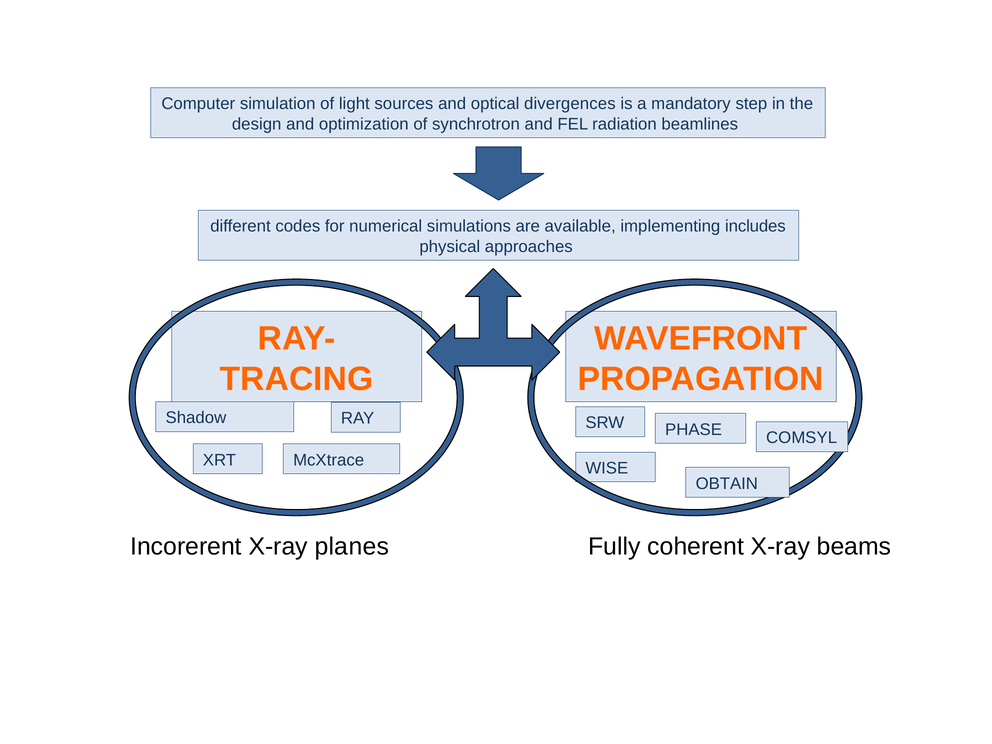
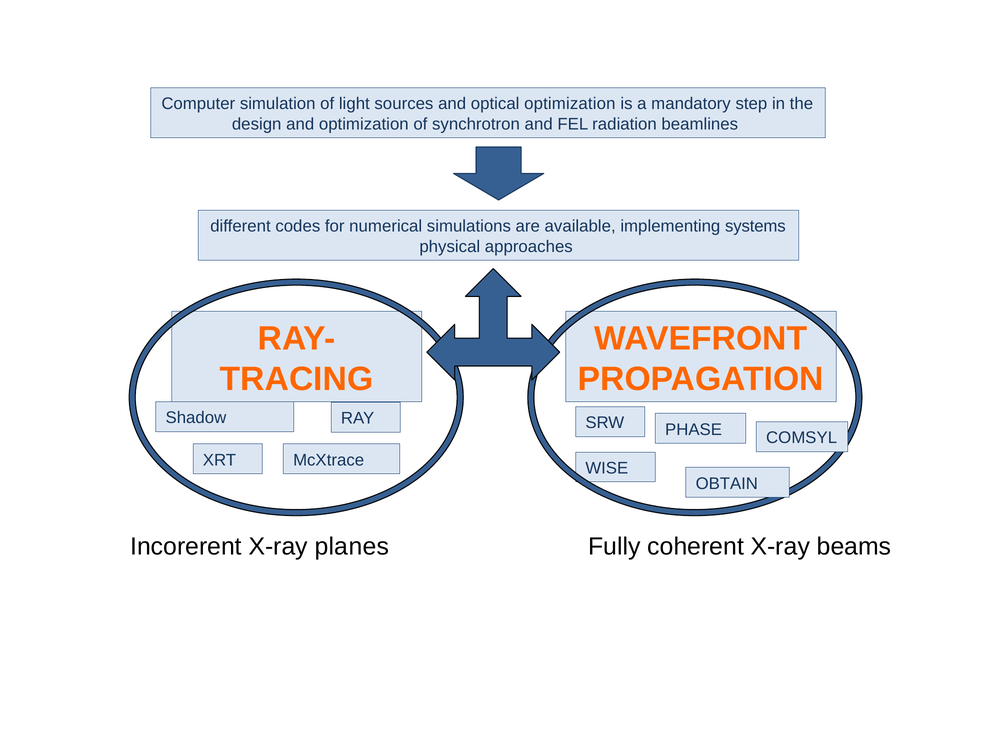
optical divergences: divergences -> optimization
includes: includes -> systems
